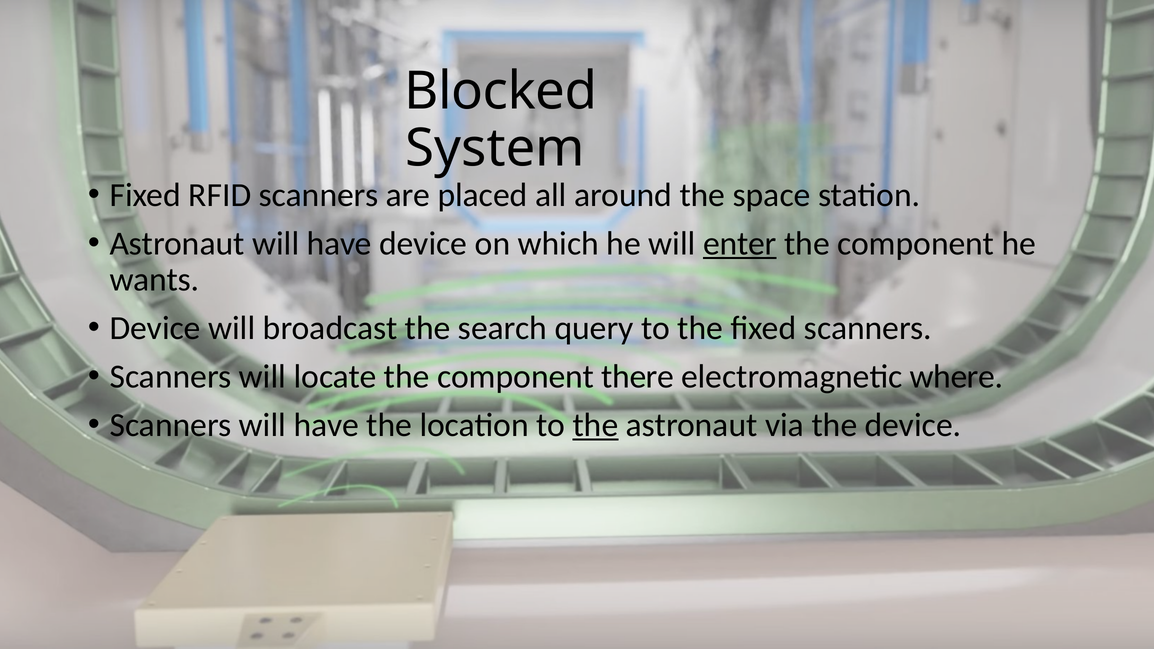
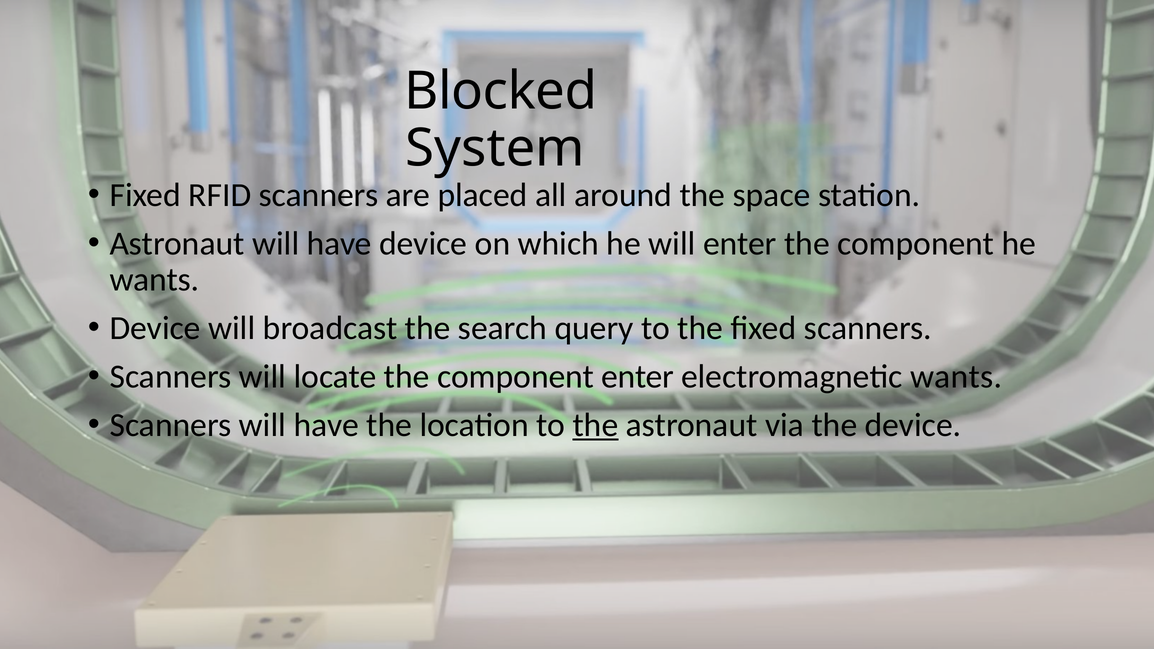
enter at (740, 243) underline: present -> none
component there: there -> enter
electromagnetic where: where -> wants
